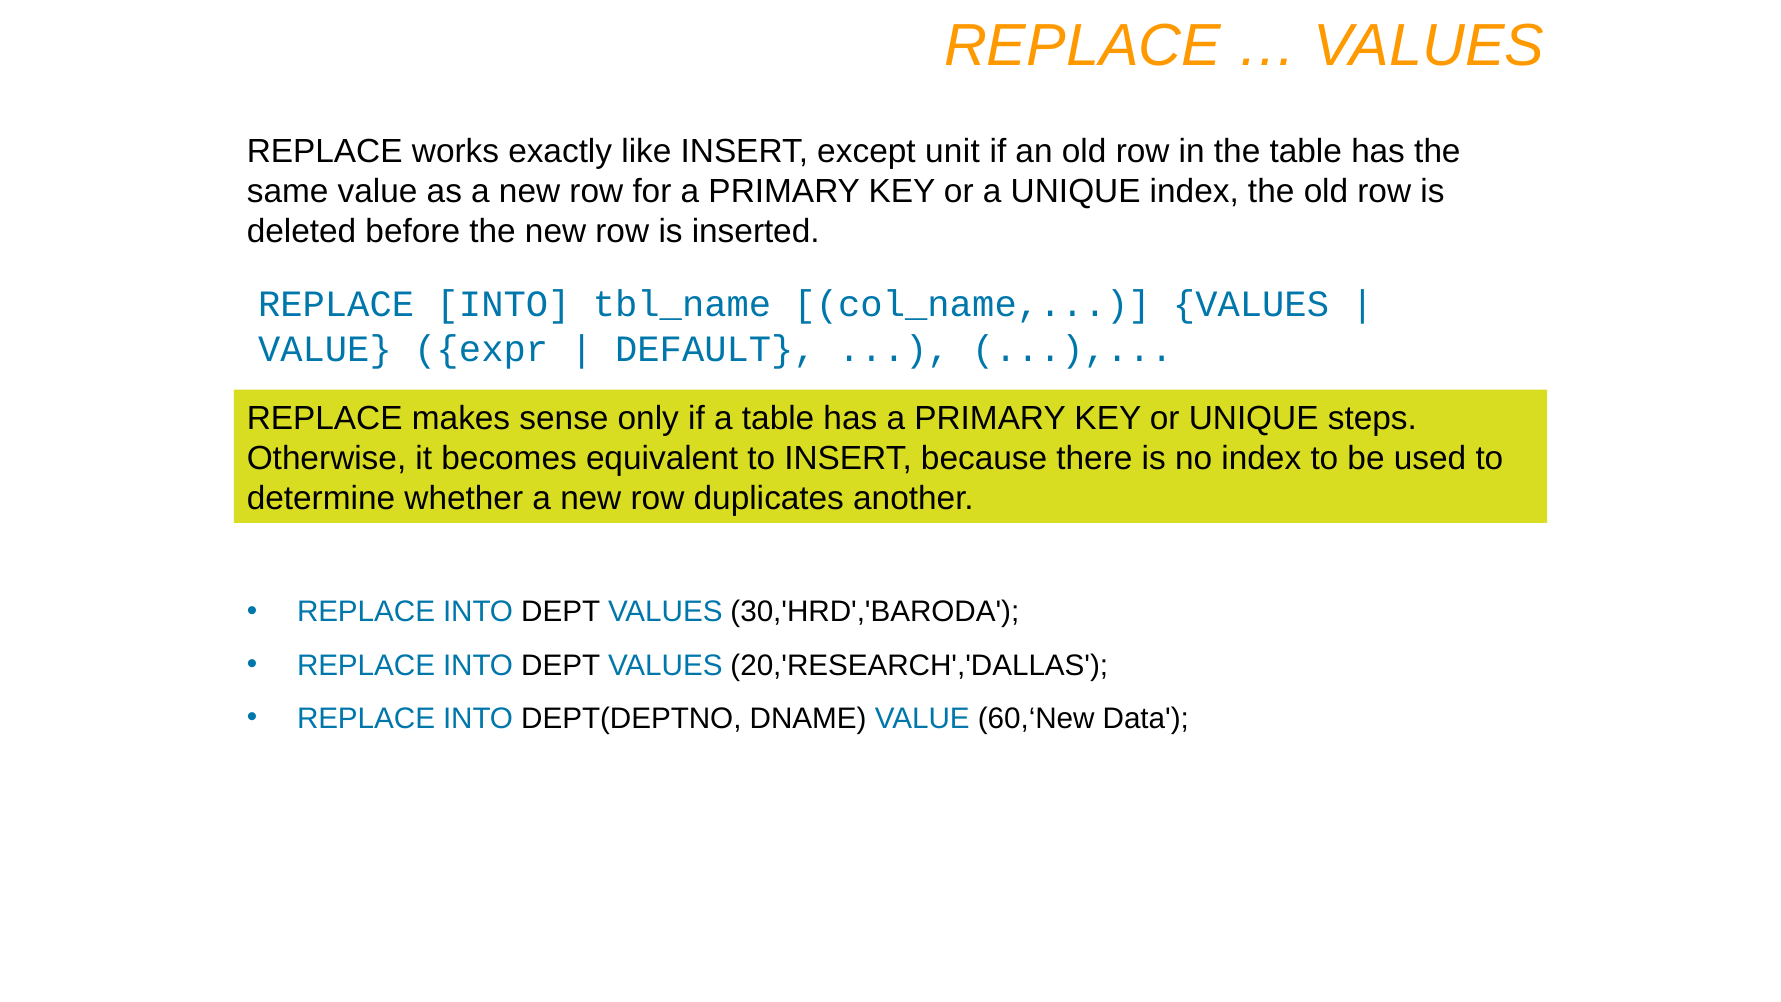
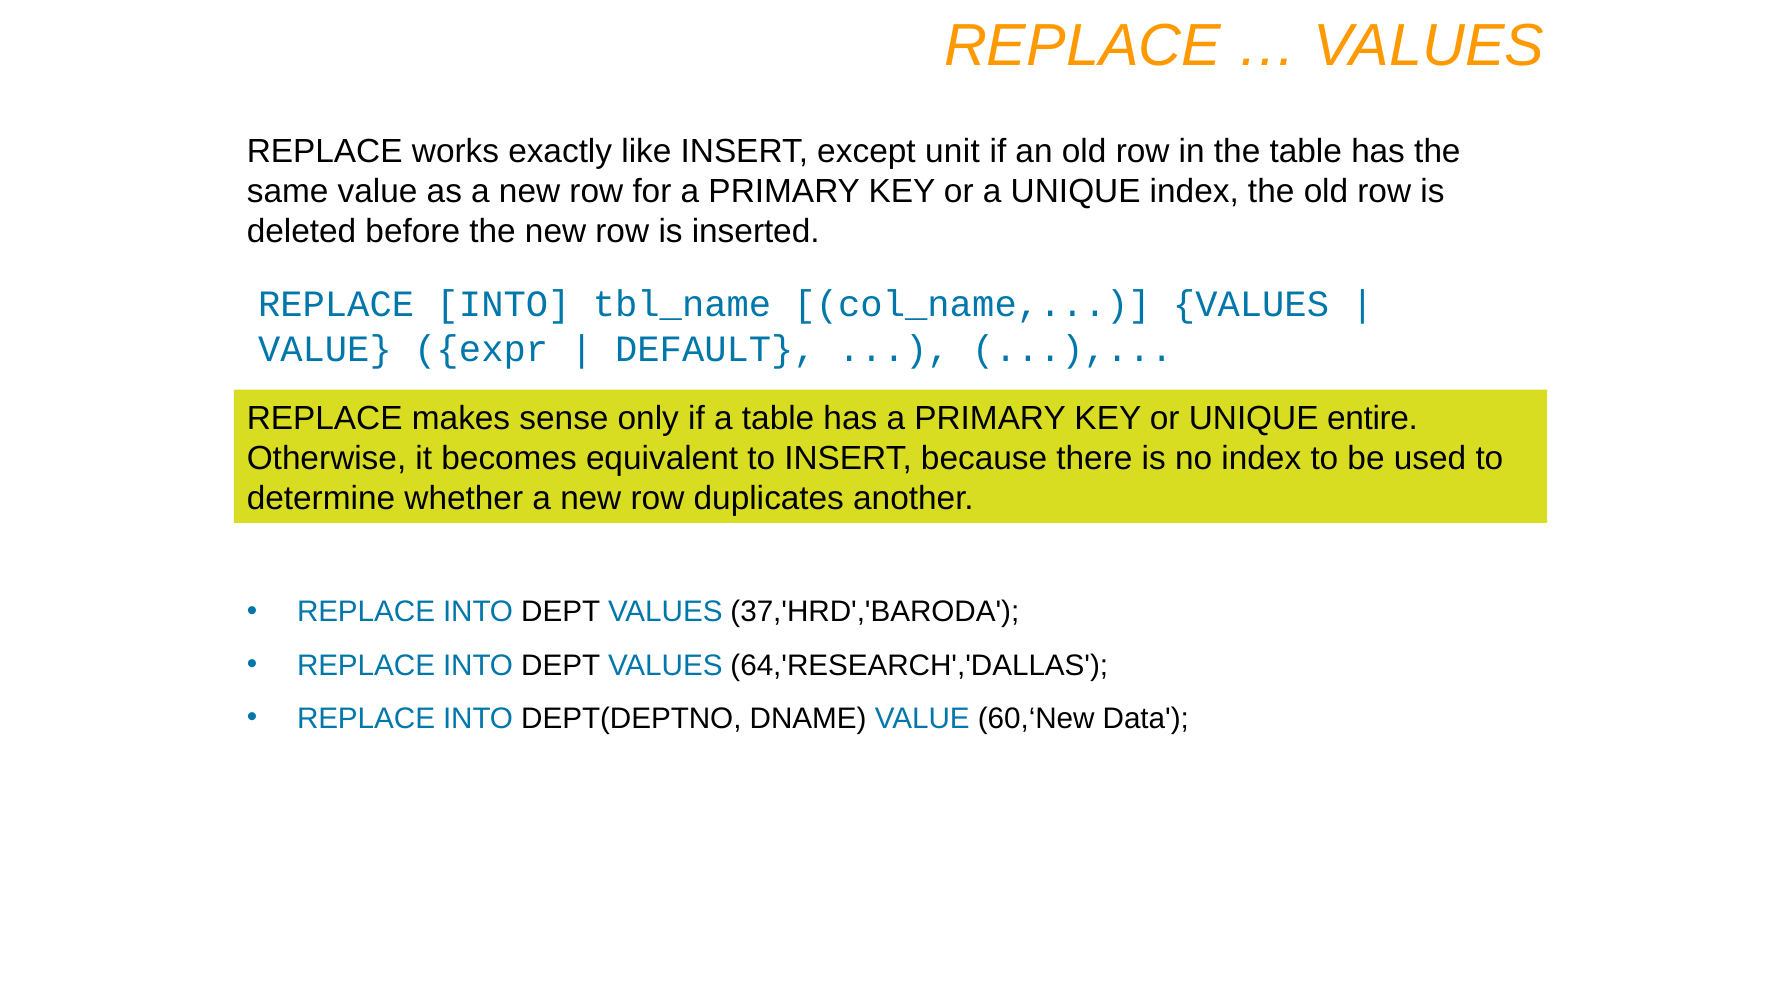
steps: steps -> entire
30,'HRD','BARODA: 30,'HRD','BARODA -> 37,'HRD','BARODA
20,'RESEARCH','DALLAS: 20,'RESEARCH','DALLAS -> 64,'RESEARCH','DALLAS
